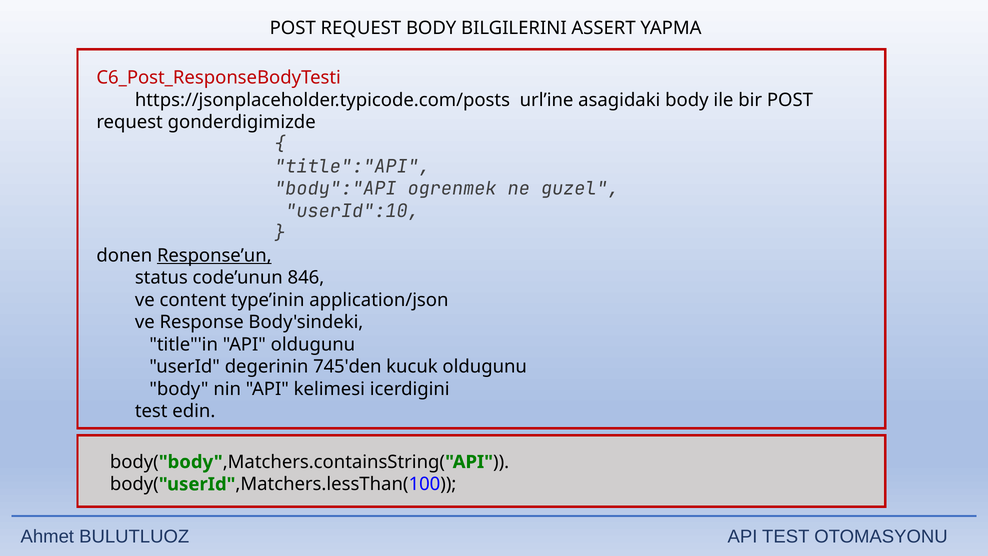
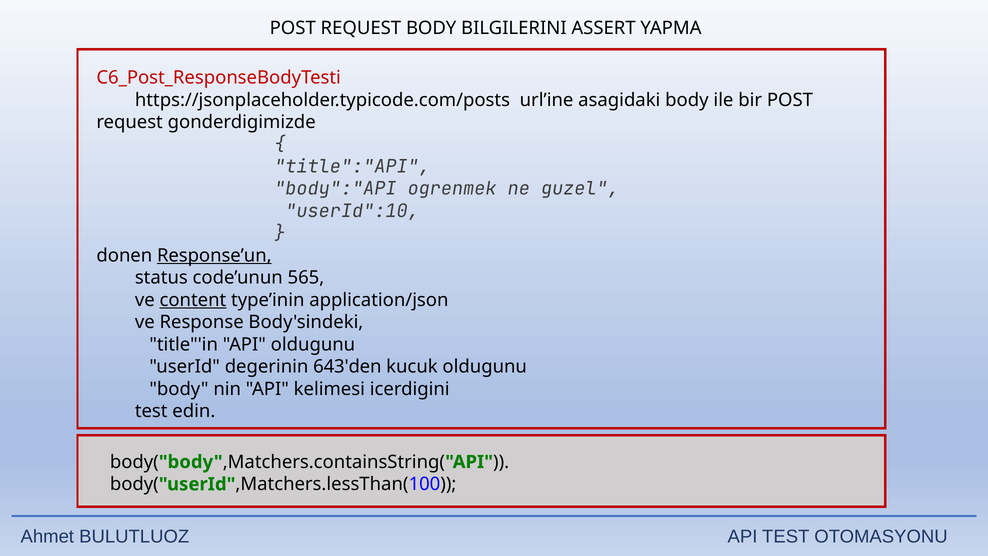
846: 846 -> 565
content underline: none -> present
745'den: 745'den -> 643'den
